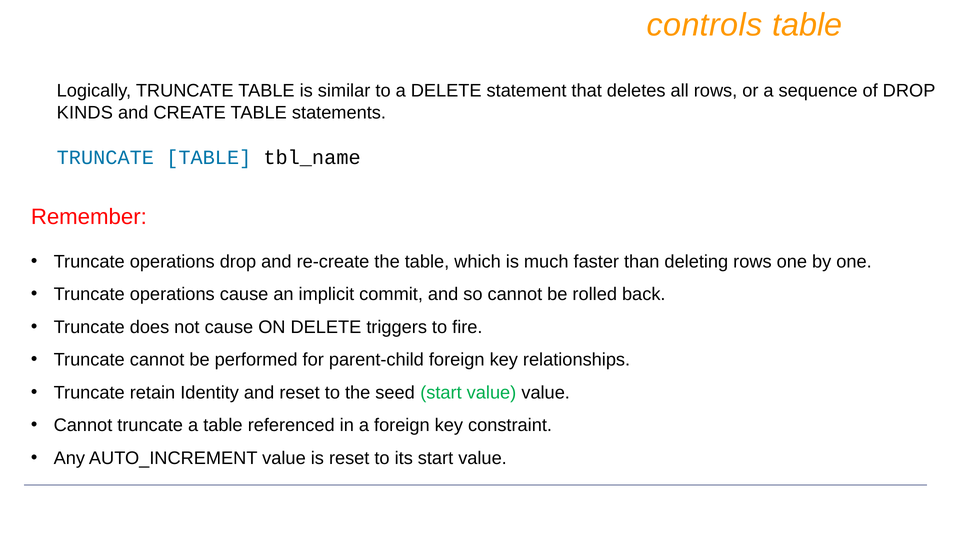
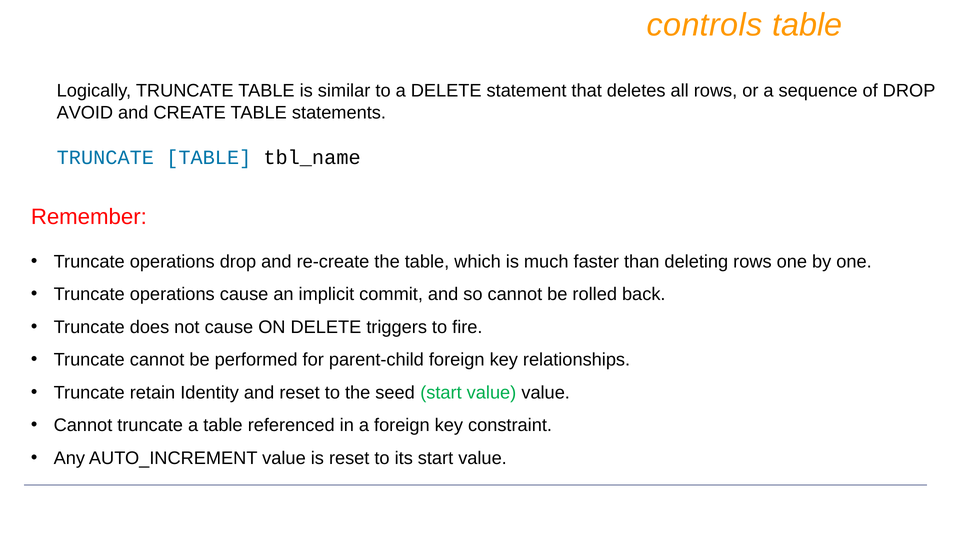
KINDS: KINDS -> AVOID
